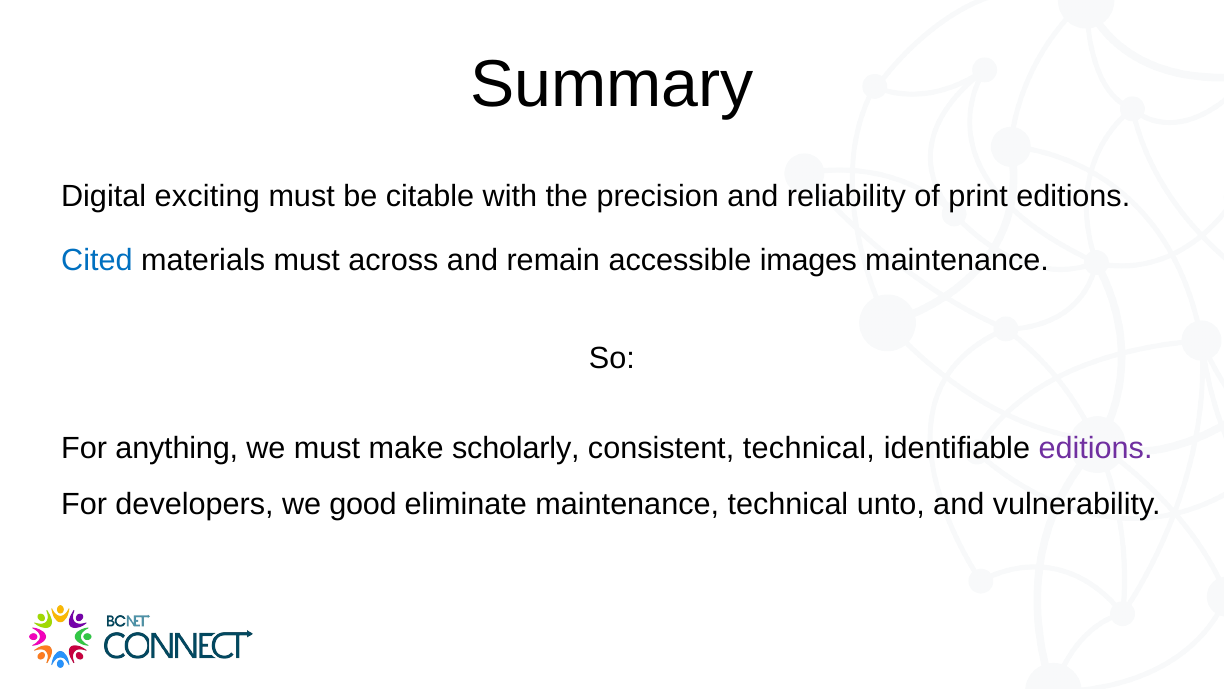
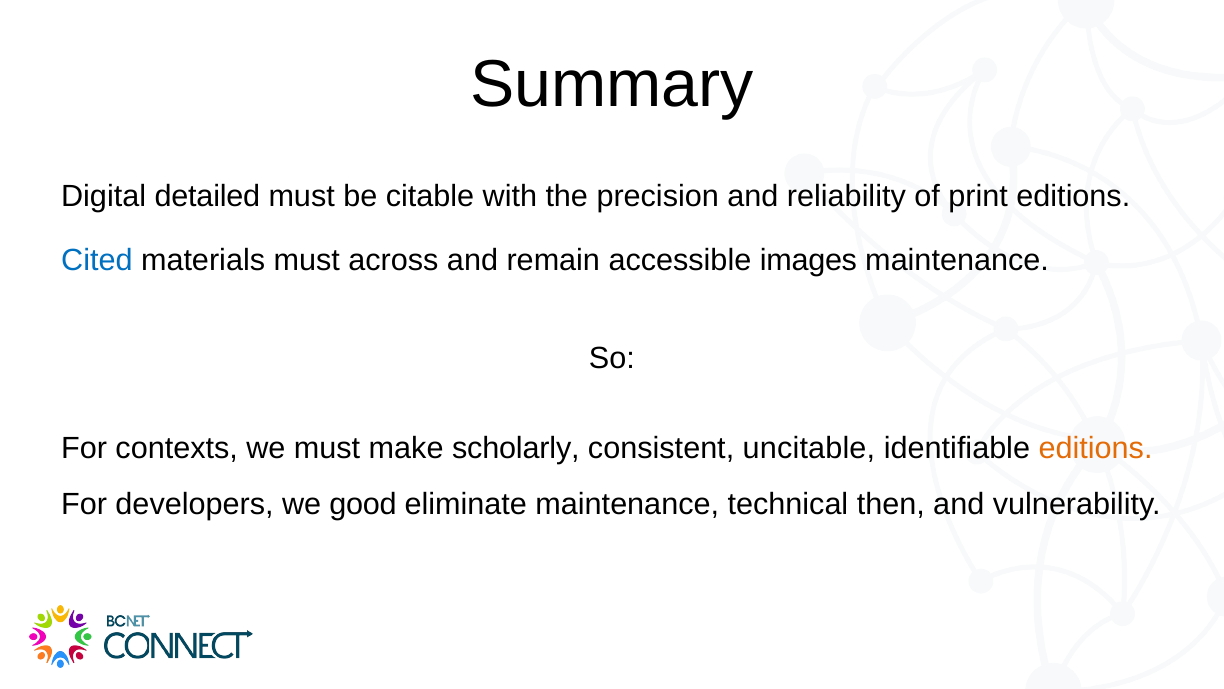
exciting: exciting -> detailed
anything: anything -> contexts
consistent technical: technical -> uncitable
editions at (1096, 448) colour: purple -> orange
unto: unto -> then
